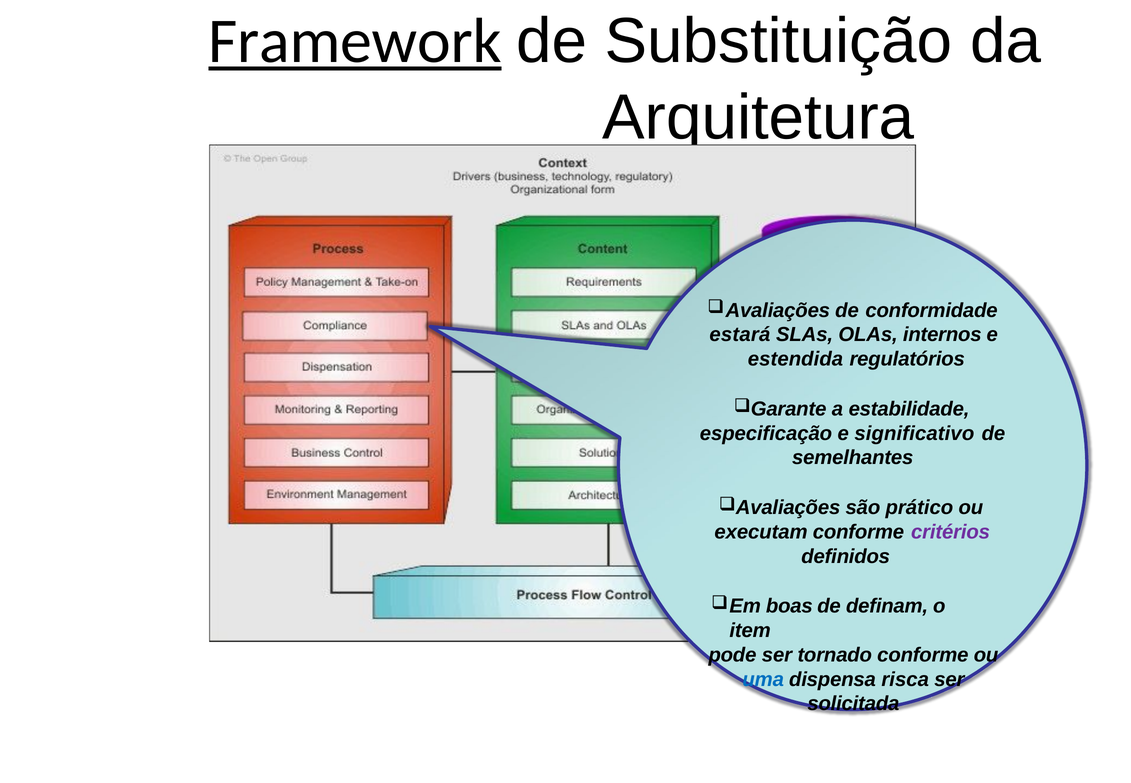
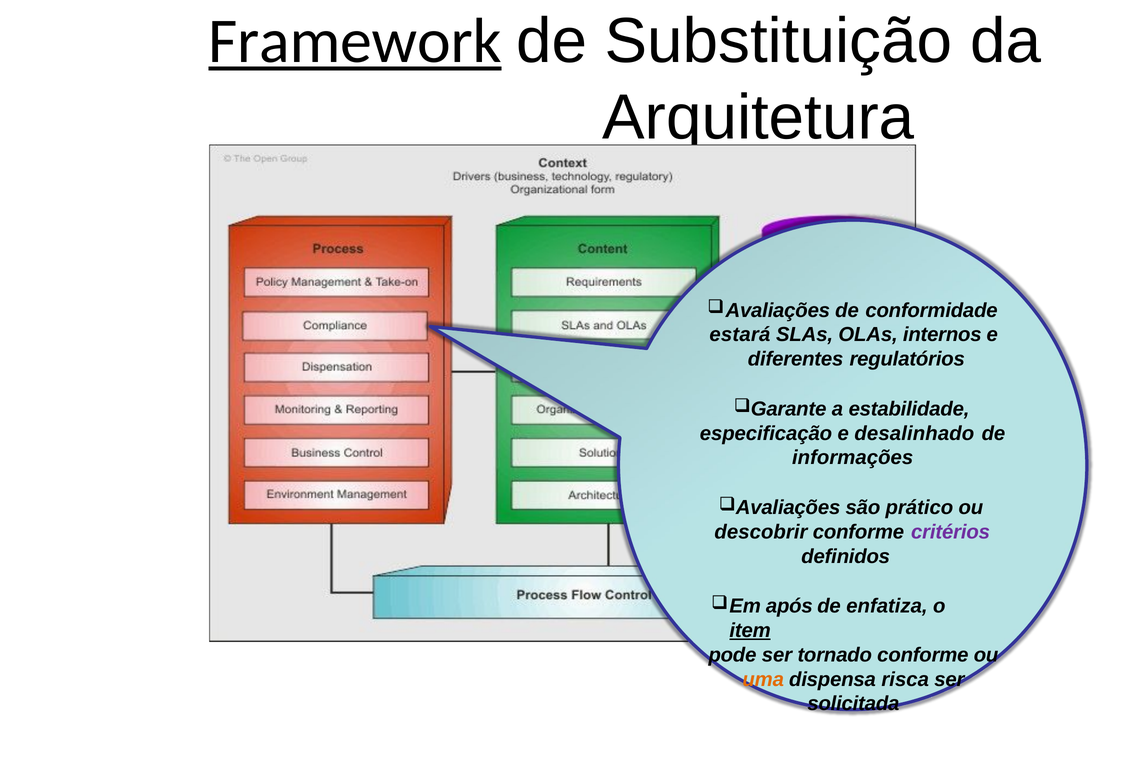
estendida: estendida -> diferentes
significativo: significativo -> desalinhado
semelhantes: semelhantes -> informações
executam: executam -> descobrir
boas: boas -> após
definam: definam -> enfatiza
item underline: none -> present
uma colour: blue -> orange
